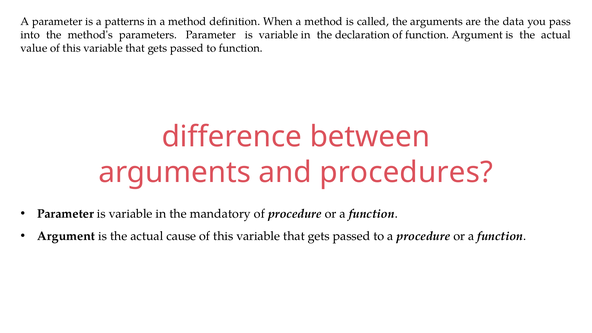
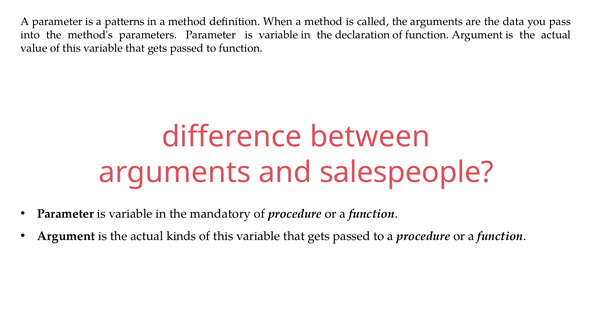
procedures: procedures -> salespeople
cause: cause -> kinds
